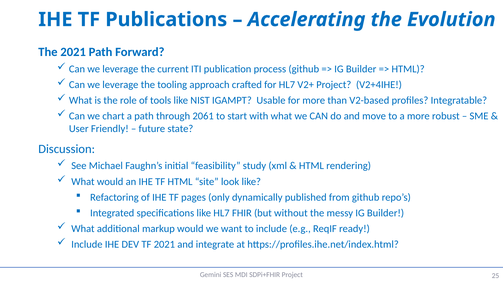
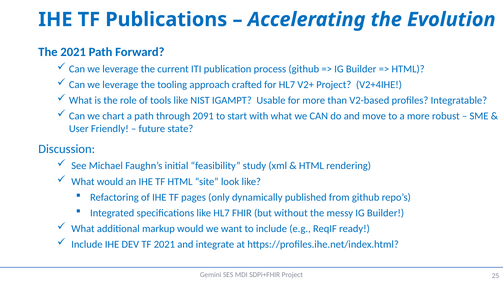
2061: 2061 -> 2091
